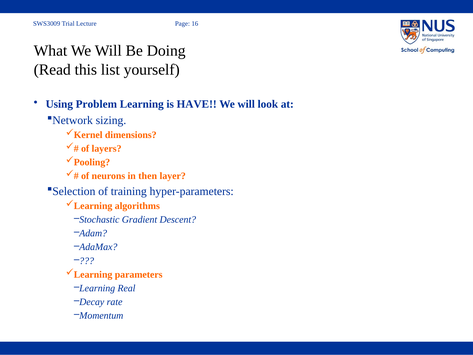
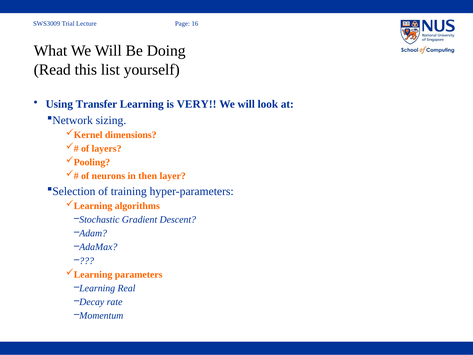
Problem: Problem -> Transfer
HAVE: HAVE -> VERY
